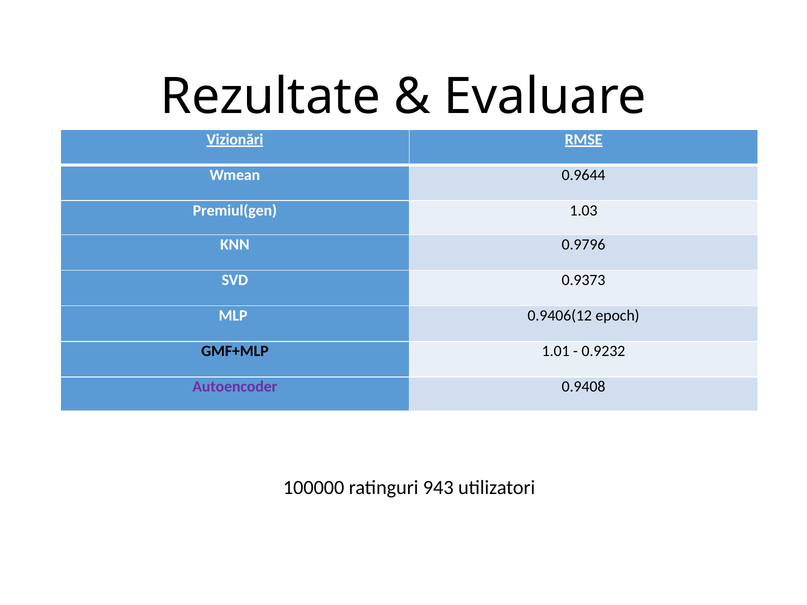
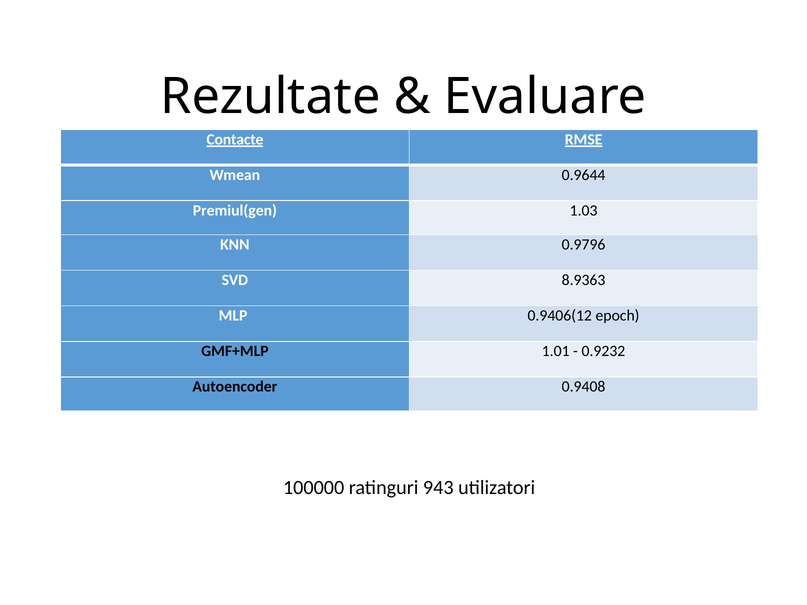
Vizionări: Vizionări -> Contacte
0.9373: 0.9373 -> 8.9363
Autoencoder colour: purple -> black
